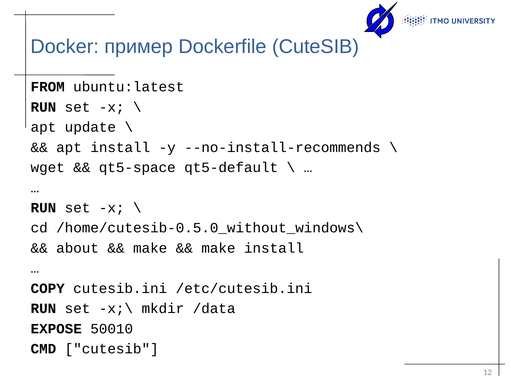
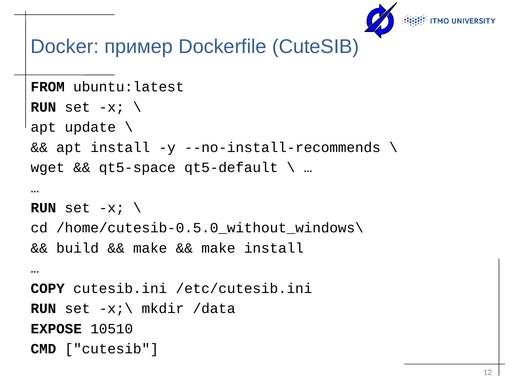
about: about -> build
50010: 50010 -> 10510
